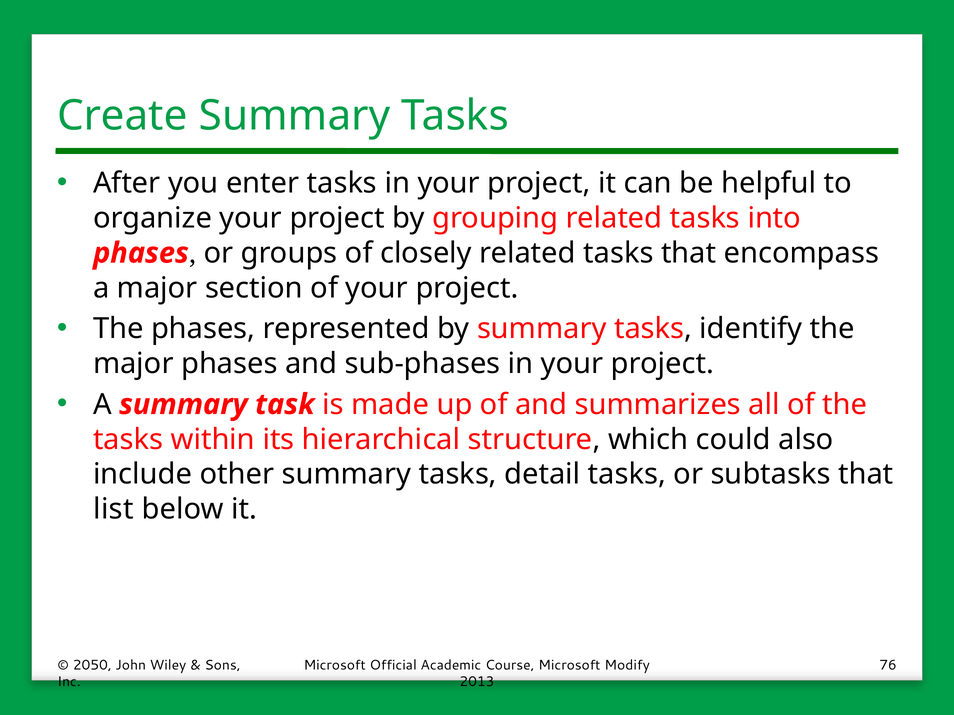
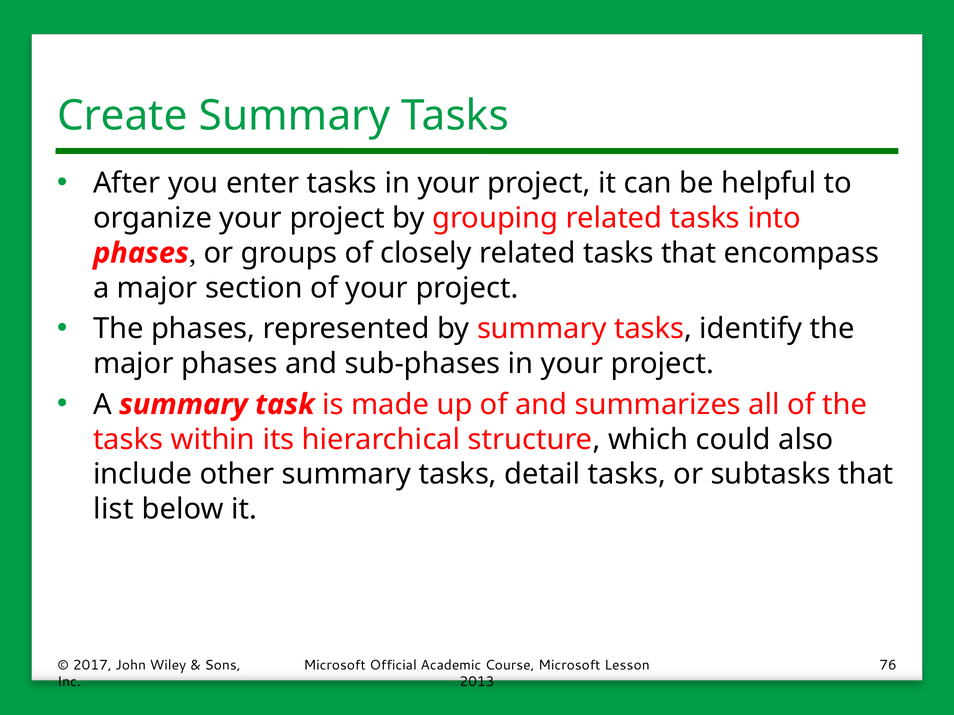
2050: 2050 -> 2017
Modify: Modify -> Lesson
